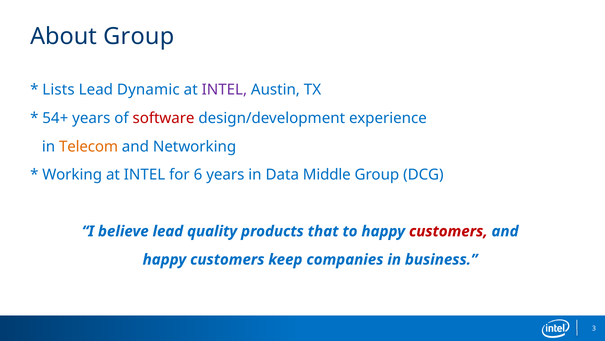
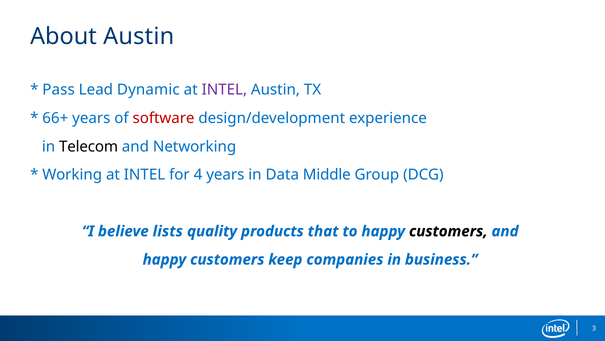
About Group: Group -> Austin
Lists: Lists -> Pass
54+: 54+ -> 66+
Telecom colour: orange -> black
6: 6 -> 4
believe lead: lead -> lists
customers at (448, 231) colour: red -> black
